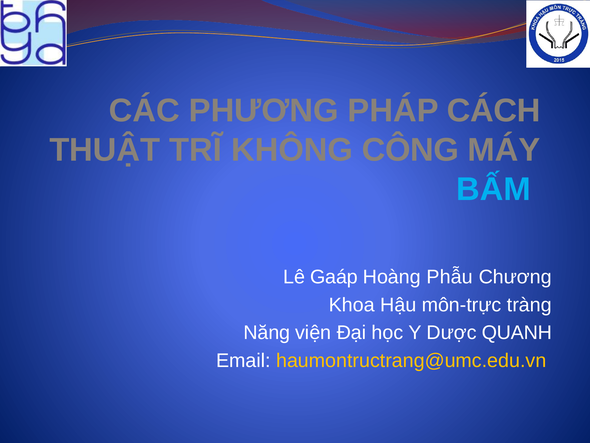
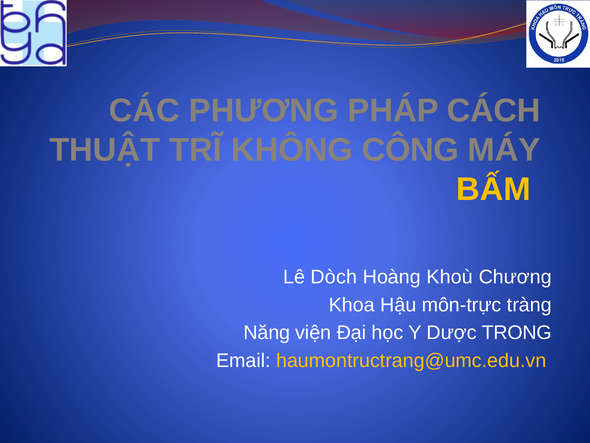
BẤM colour: light blue -> yellow
Gaáp: Gaáp -> Dòch
Phẫu: Phẫu -> Khoù
QUANH: QUANH -> TRONG
